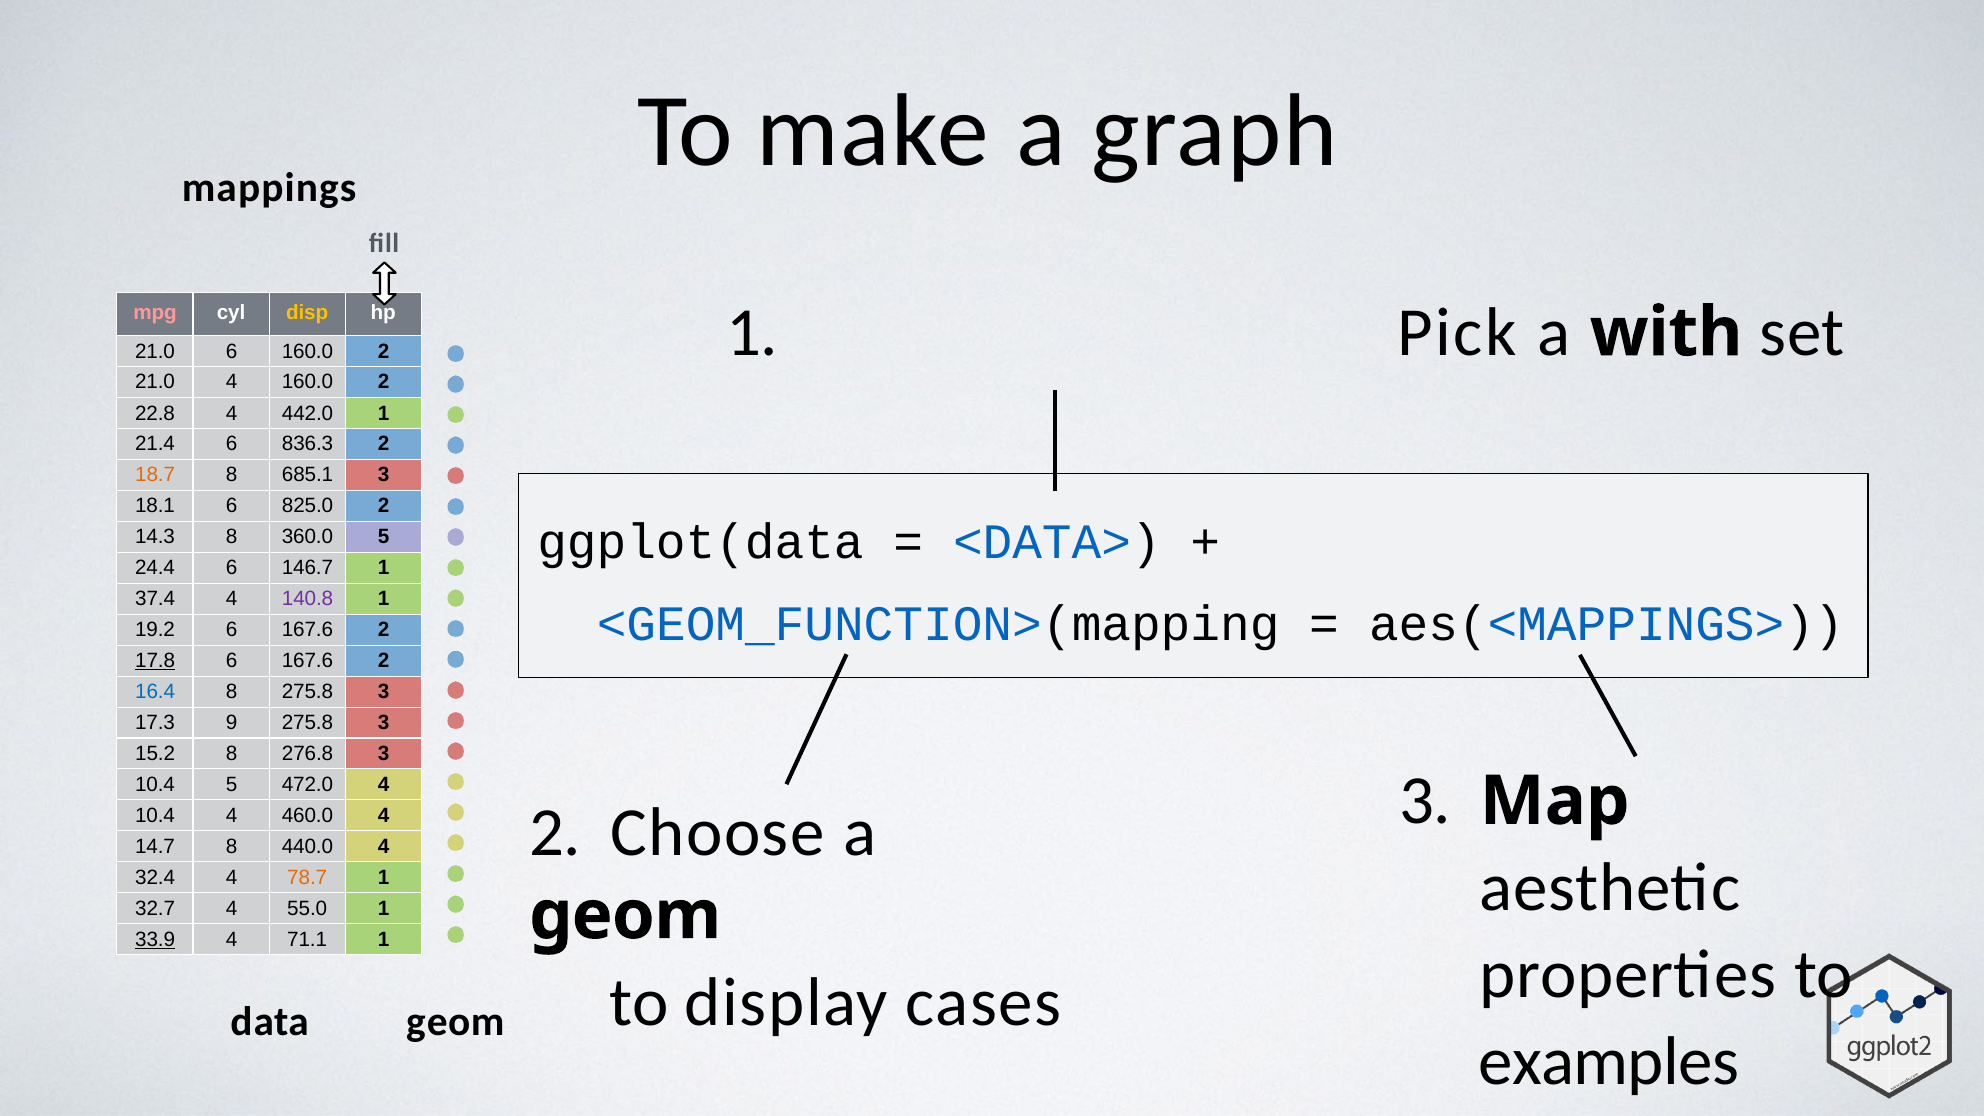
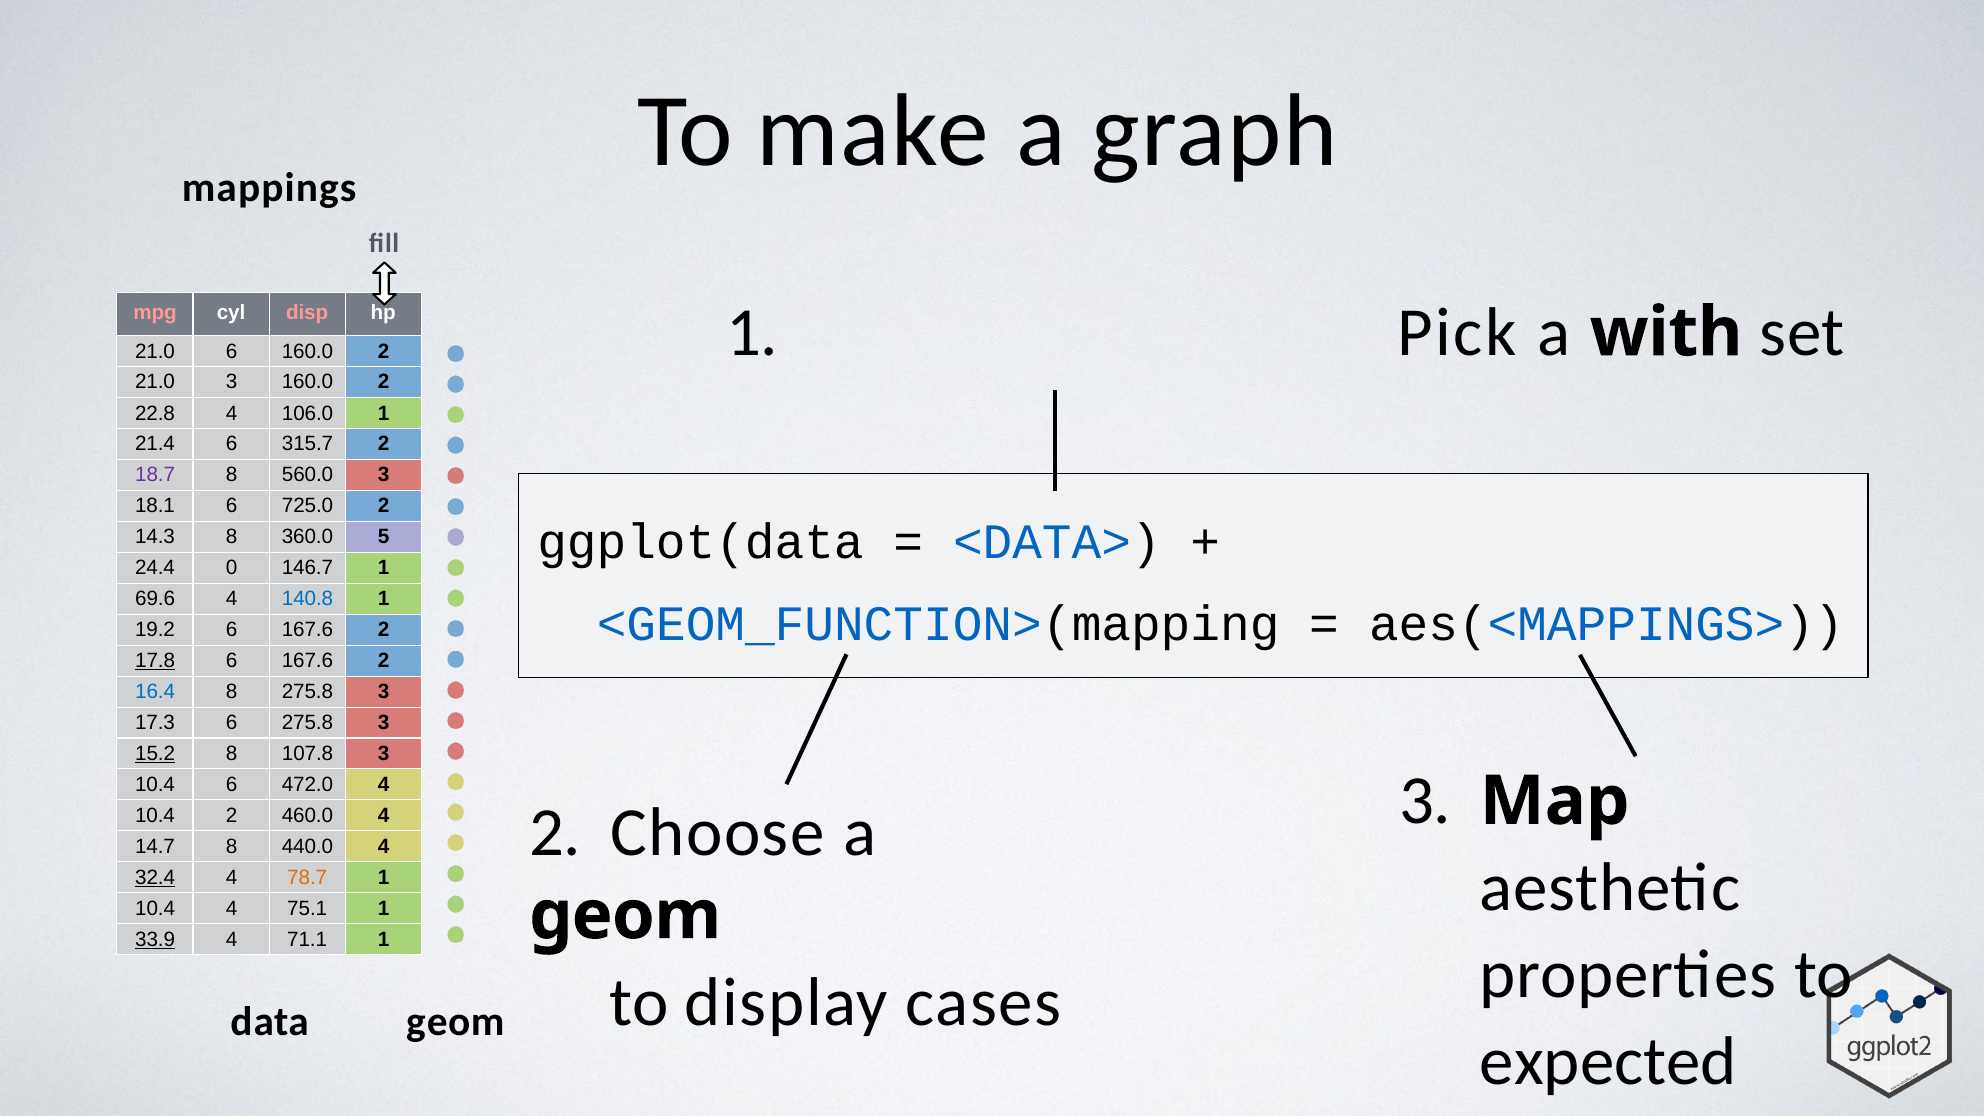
disp colour: yellow -> pink
21.0 4: 4 -> 3
442.0: 442.0 -> 106.0
836.3: 836.3 -> 315.7
18.7 colour: orange -> purple
685.1: 685.1 -> 560.0
825.0: 825.0 -> 725.0
24.4 6: 6 -> 0
37.4: 37.4 -> 69.6
140.8 colour: purple -> blue
17.3 9: 9 -> 6
15.2 underline: none -> present
276.8: 276.8 -> 107.8
10.4 5: 5 -> 6
10.4 4: 4 -> 2
32.4 underline: none -> present
32.7 at (155, 909): 32.7 -> 10.4
55.0: 55.0 -> 75.1
examples: examples -> expected
